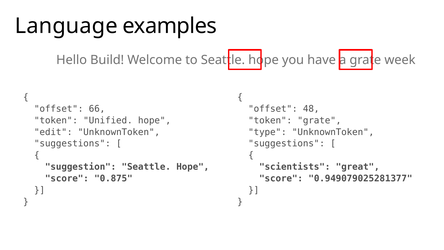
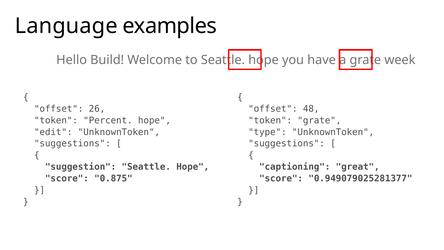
66: 66 -> 26
Unified: Unified -> Percent
scientists: scientists -> captioning
